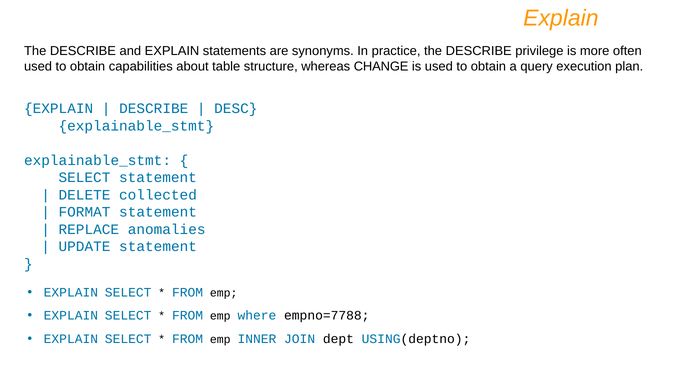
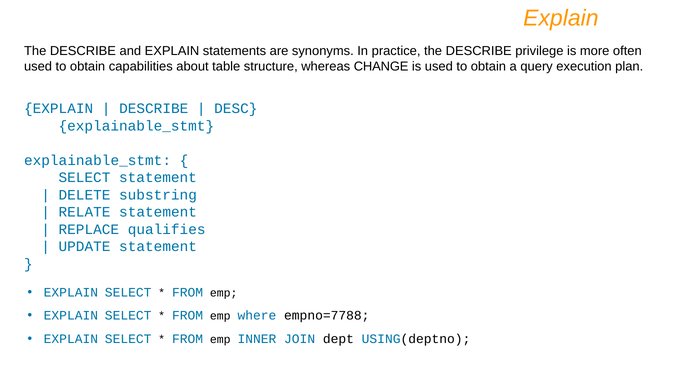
collected: collected -> substring
FORMAT: FORMAT -> RELATE
anomalies: anomalies -> qualifies
